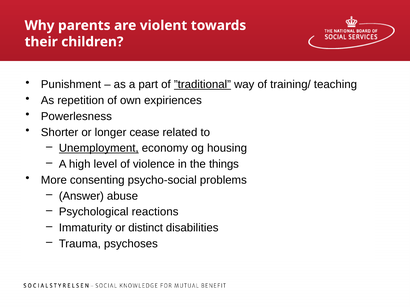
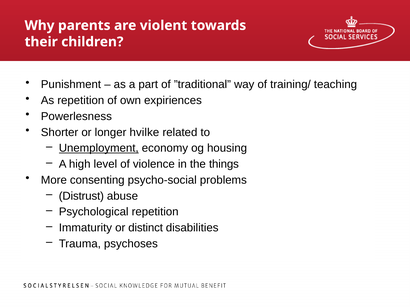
”traditional underline: present -> none
cease: cease -> hvilke
Answer: Answer -> Distrust
Psychological reactions: reactions -> repetition
